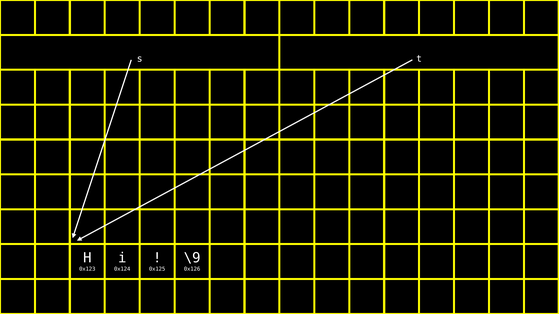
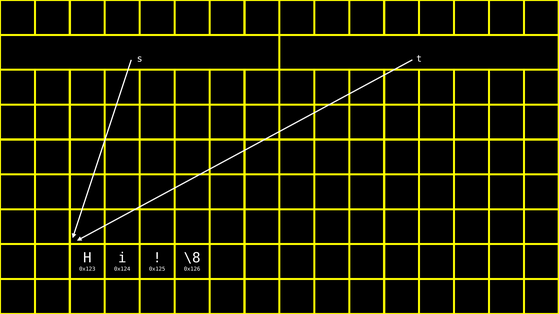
\9: \9 -> \8
